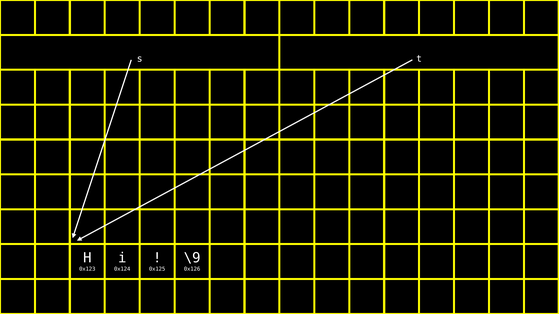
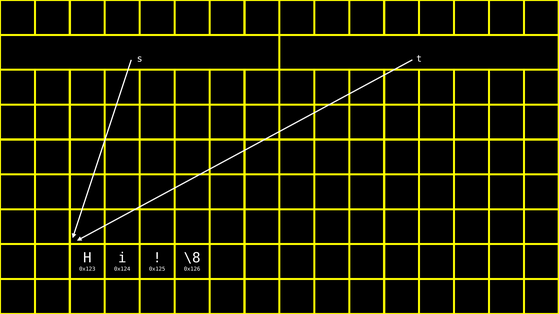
\9: \9 -> \8
